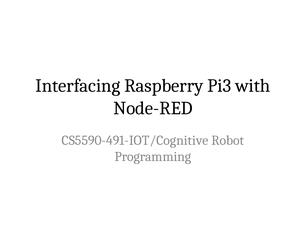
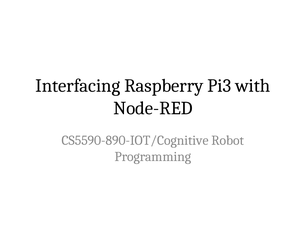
CS5590-491-IOT/Cognitive: CS5590-491-IOT/Cognitive -> CS5590-890-IOT/Cognitive
